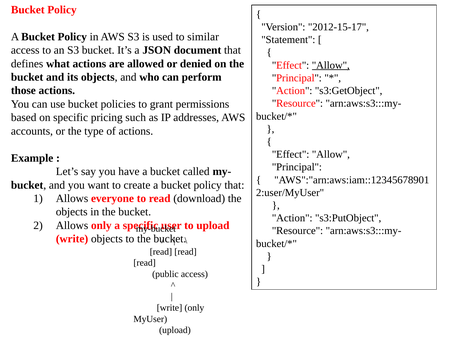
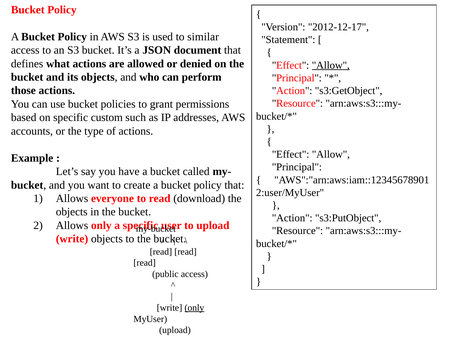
2012-15-17: 2012-15-17 -> 2012-12-17
pricing: pricing -> custom
only at (194, 308) underline: none -> present
